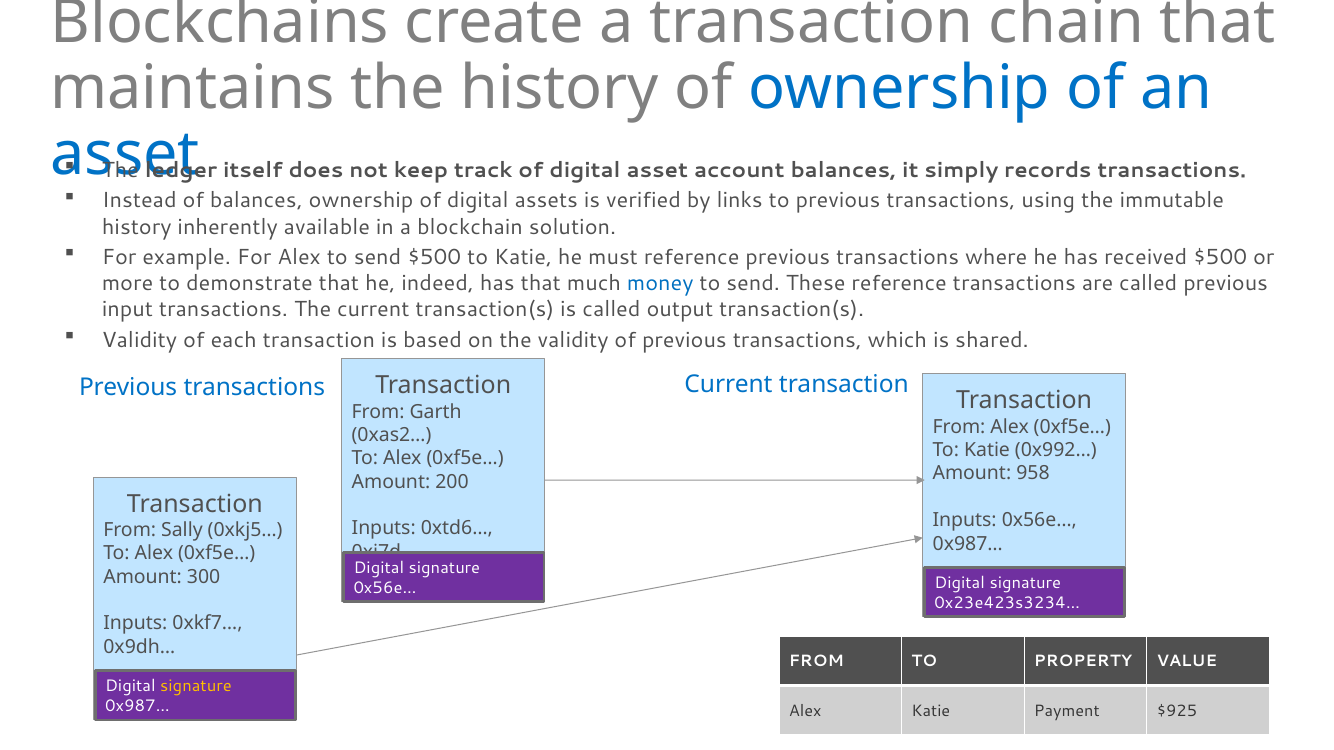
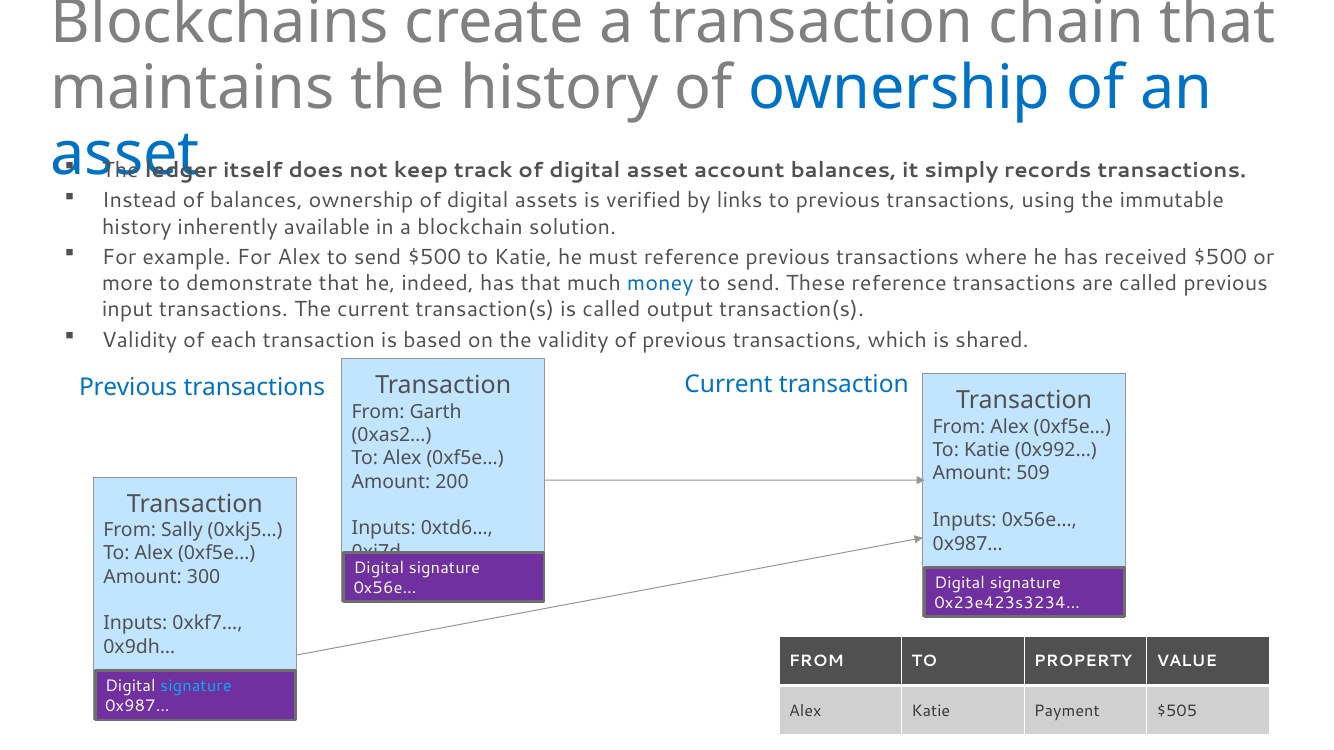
958: 958 -> 509
signature at (196, 687) colour: yellow -> light blue
$925: $925 -> $505
